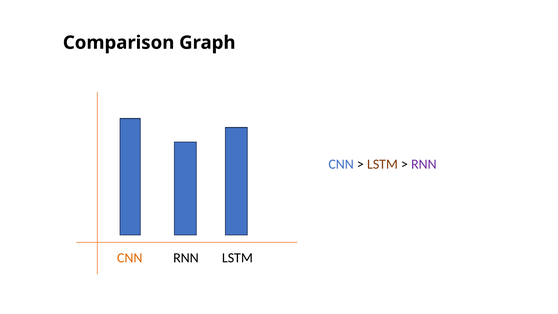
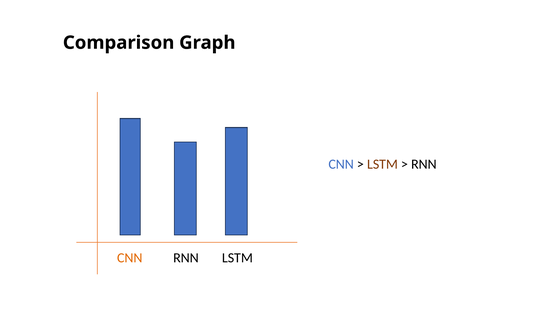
RNN at (424, 164) colour: purple -> black
